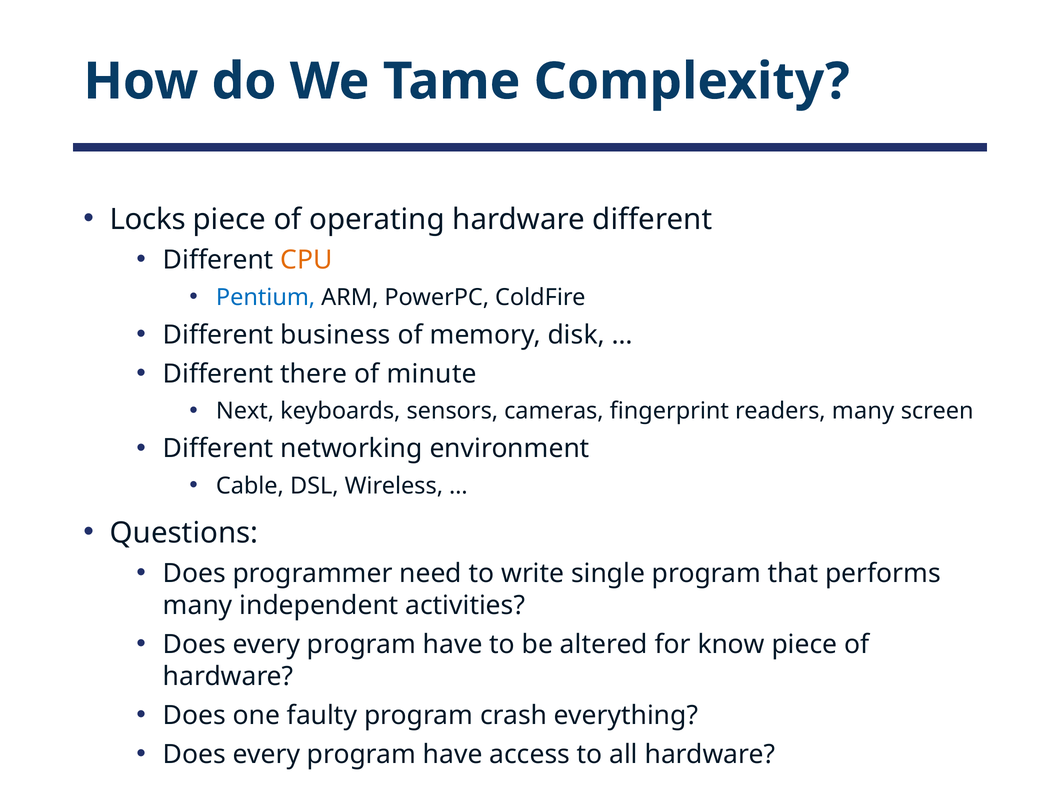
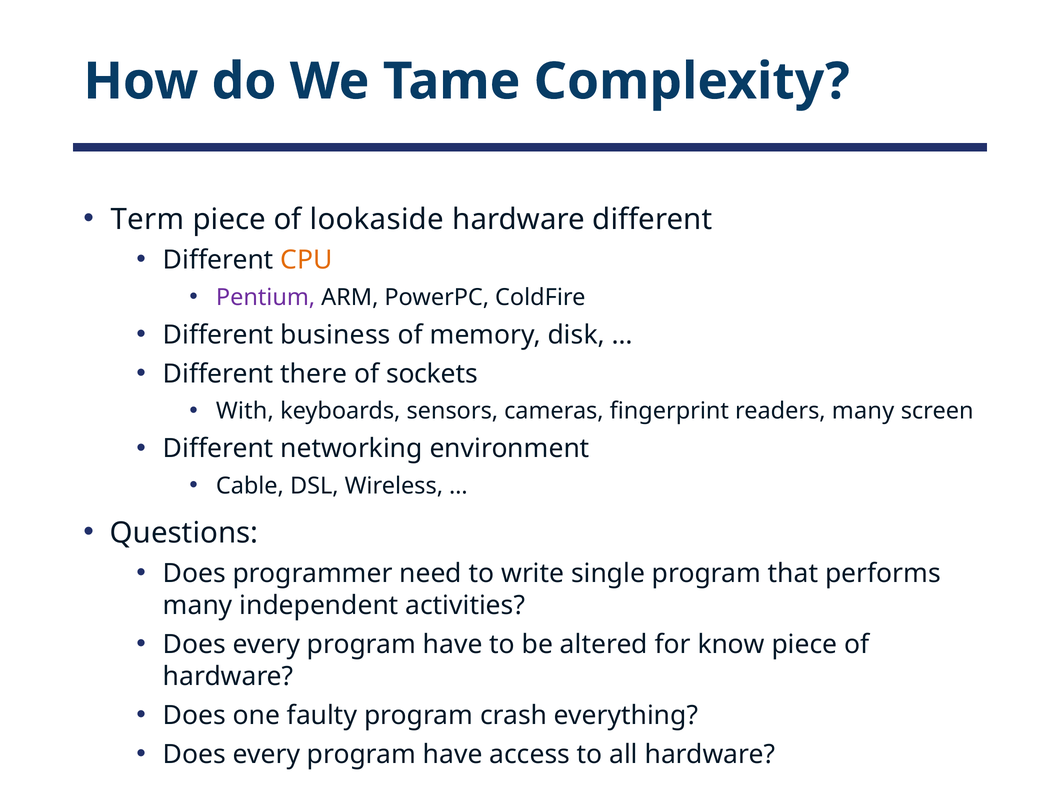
Locks: Locks -> Term
operating: operating -> lookaside
Pentium colour: blue -> purple
minute: minute -> sockets
Next: Next -> With
